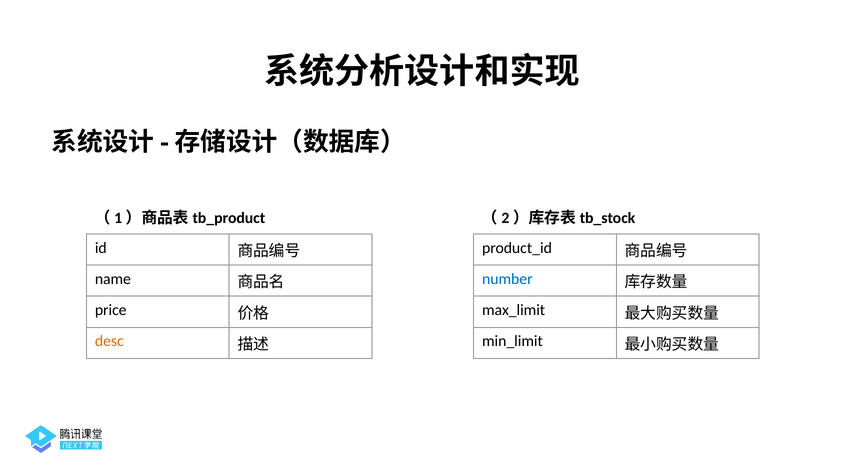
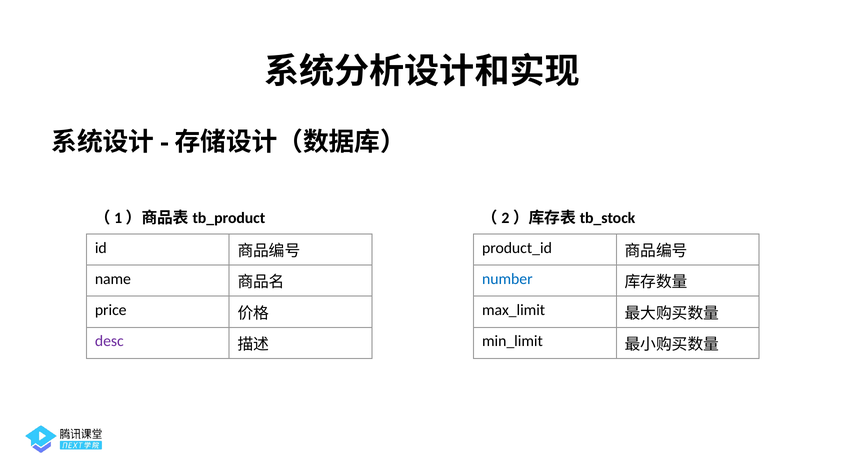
desc colour: orange -> purple
